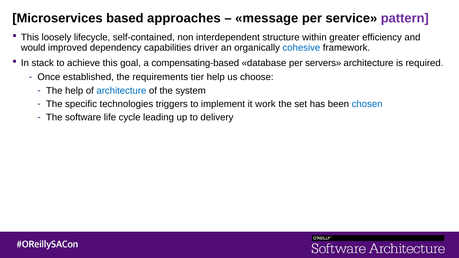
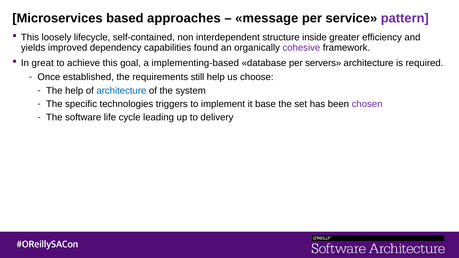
within: within -> inside
would: would -> yields
driver: driver -> found
cohesive colour: blue -> purple
stack: stack -> great
compensating-based: compensating-based -> implementing-based
tier: tier -> still
work: work -> base
chosen colour: blue -> purple
